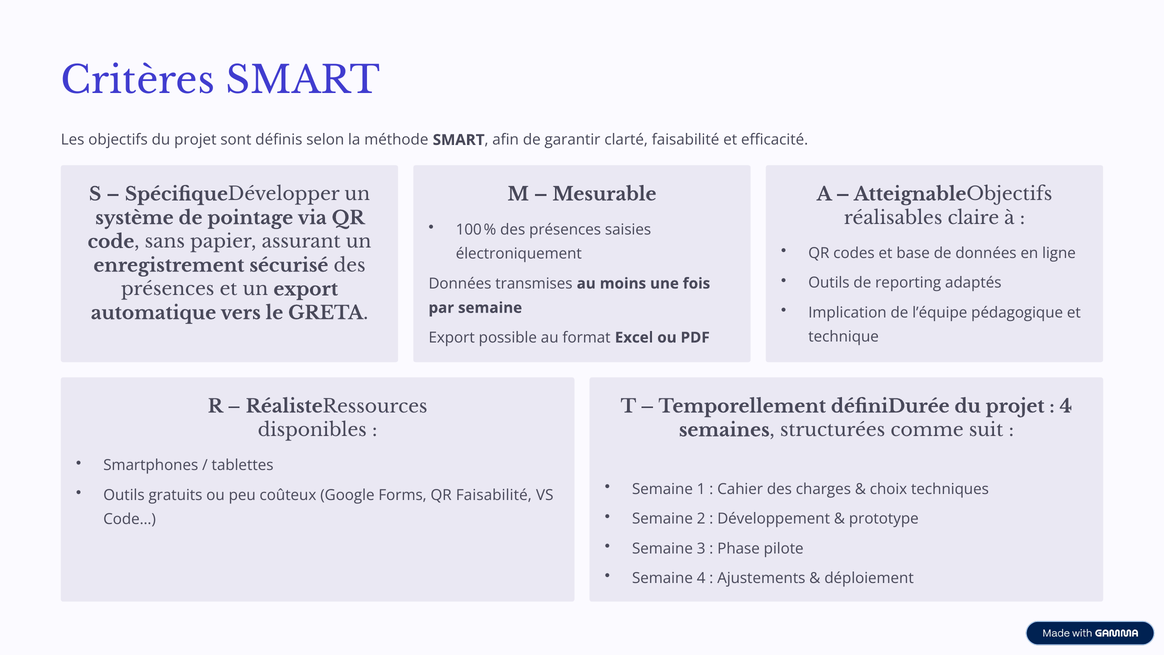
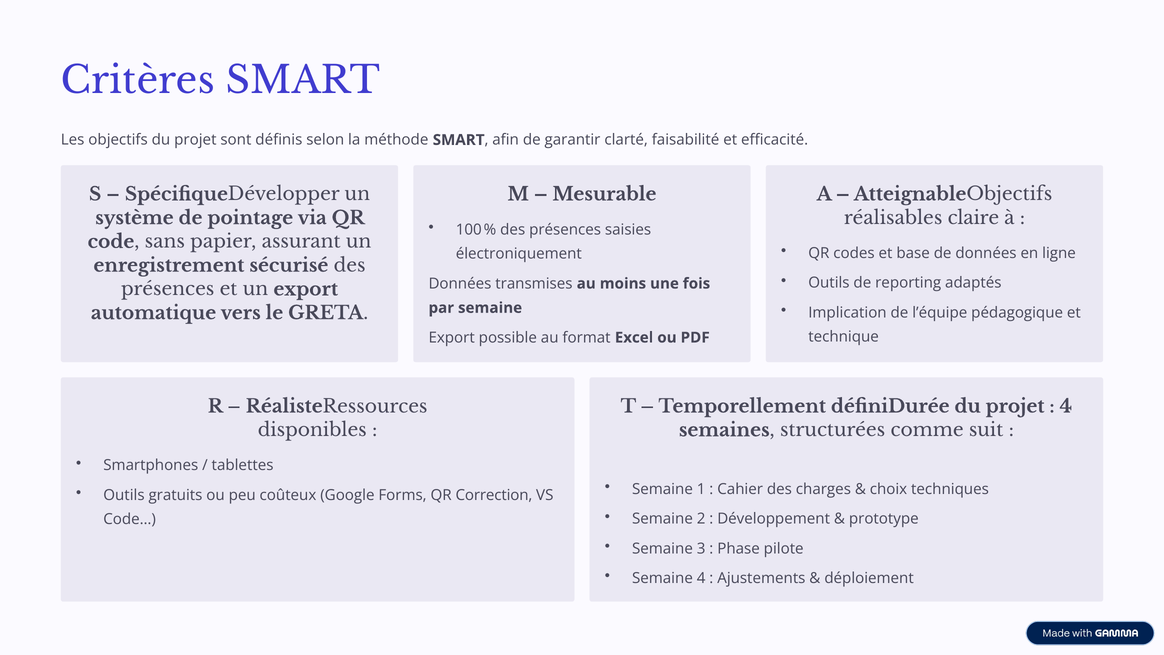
QR Faisabilité: Faisabilité -> Correction
